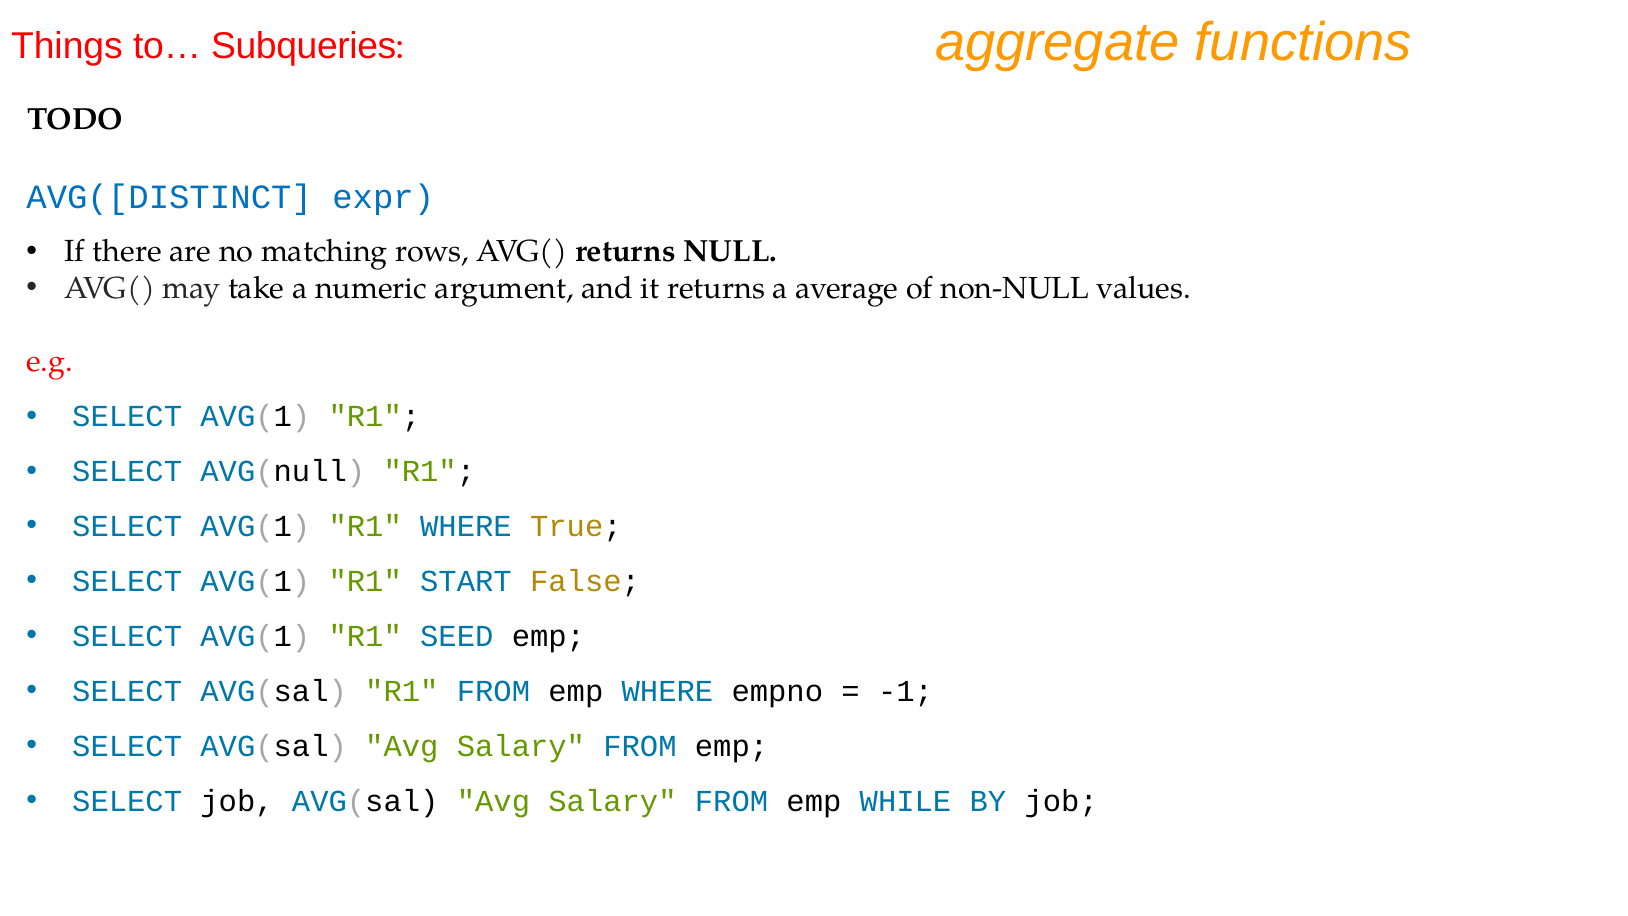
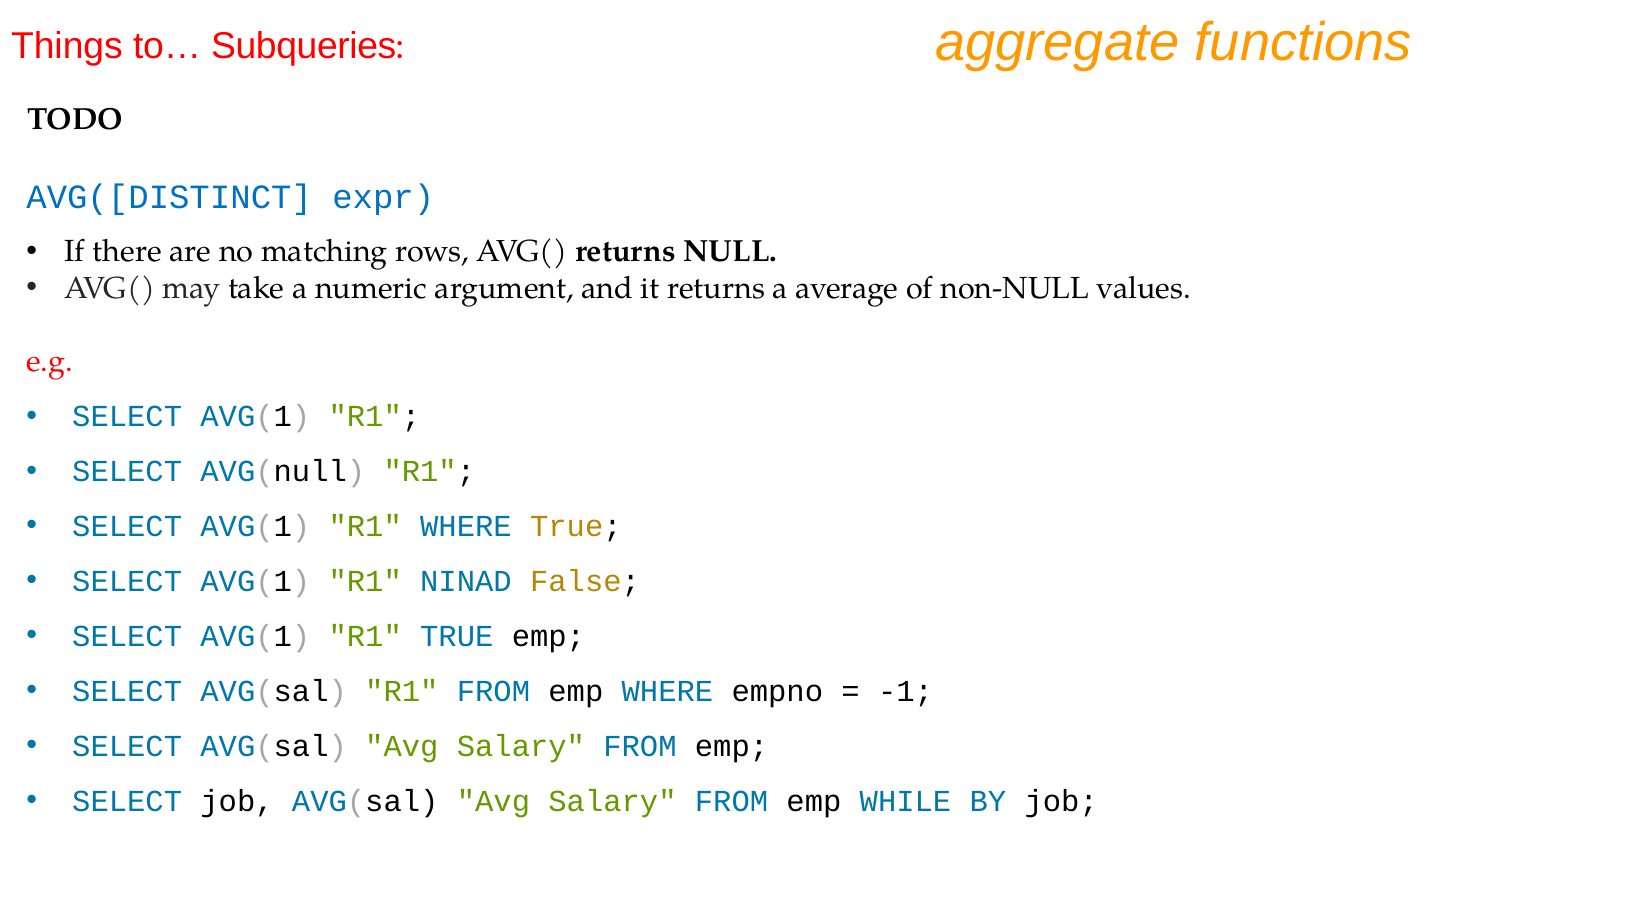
START: START -> NINAD
R1 SEED: SEED -> TRUE
